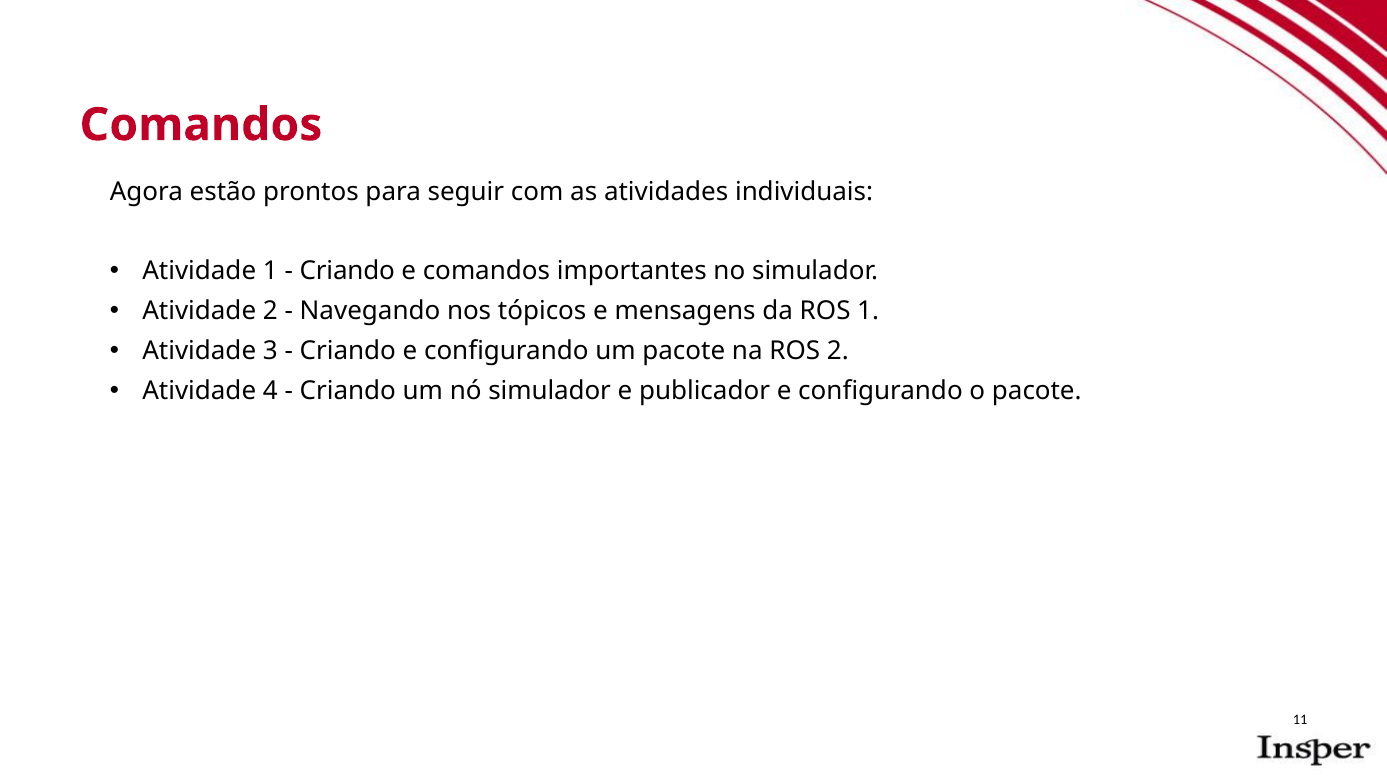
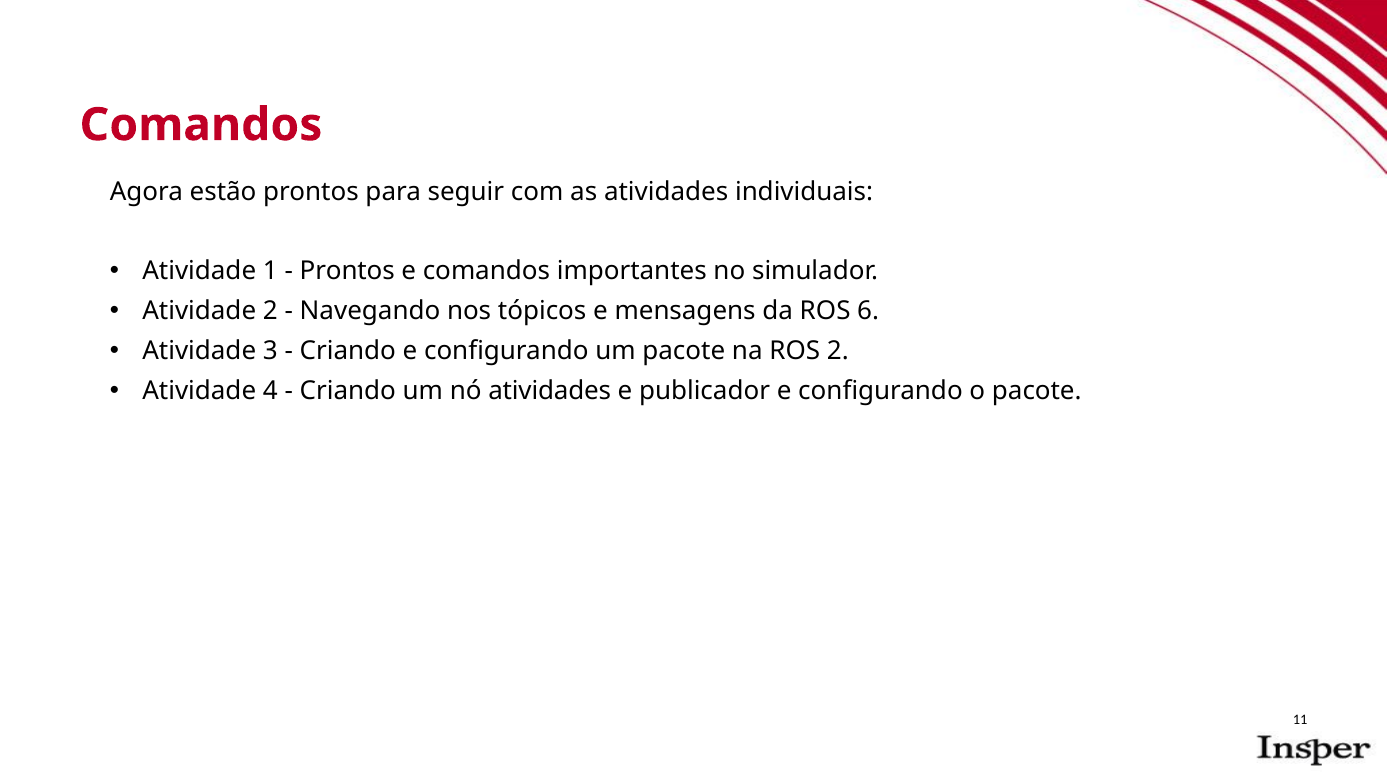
Criando at (347, 271): Criando -> Prontos
ROS 1: 1 -> 6
nó simulador: simulador -> atividades
